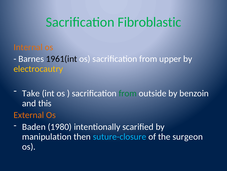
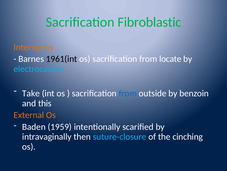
upper: upper -> locate
electrocautry colour: yellow -> light blue
from at (128, 93) colour: green -> blue
1980: 1980 -> 1959
manipulation: manipulation -> intravaginally
surgeon: surgeon -> cinching
